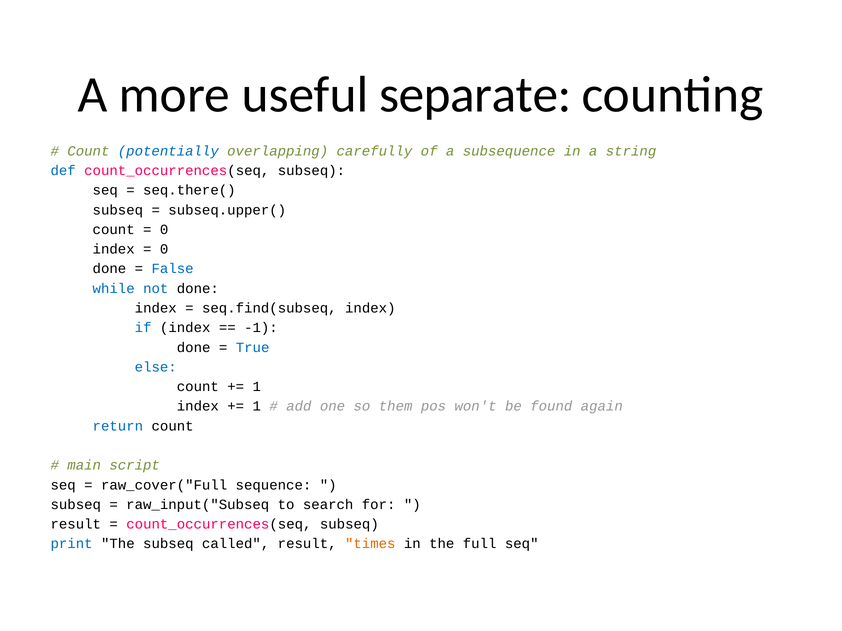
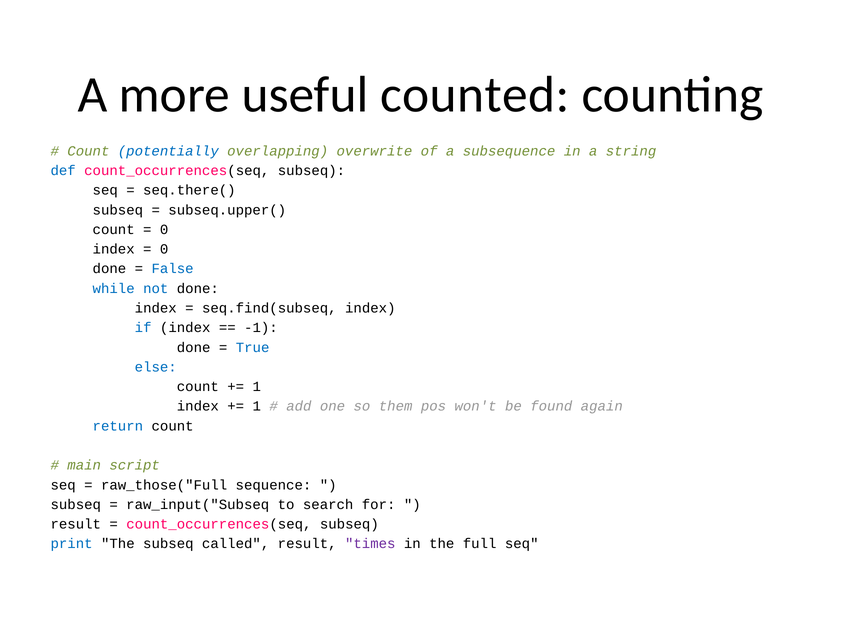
separate: separate -> counted
carefully: carefully -> overwrite
raw_cover("Full: raw_cover("Full -> raw_those("Full
times colour: orange -> purple
